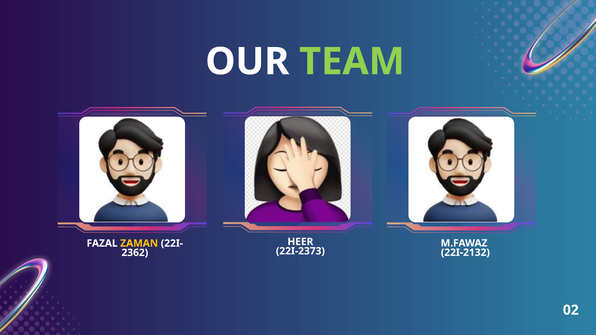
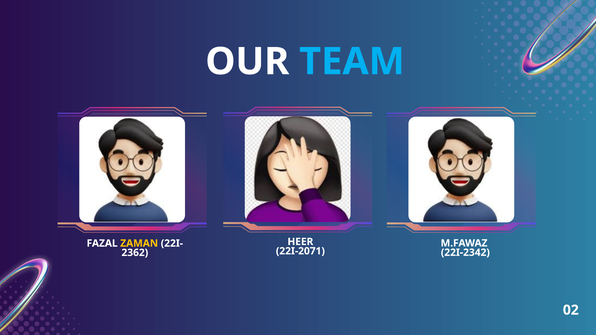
TEAM colour: light green -> light blue
22I-2373: 22I-2373 -> 22I-2071
22I-2132: 22I-2132 -> 22I-2342
